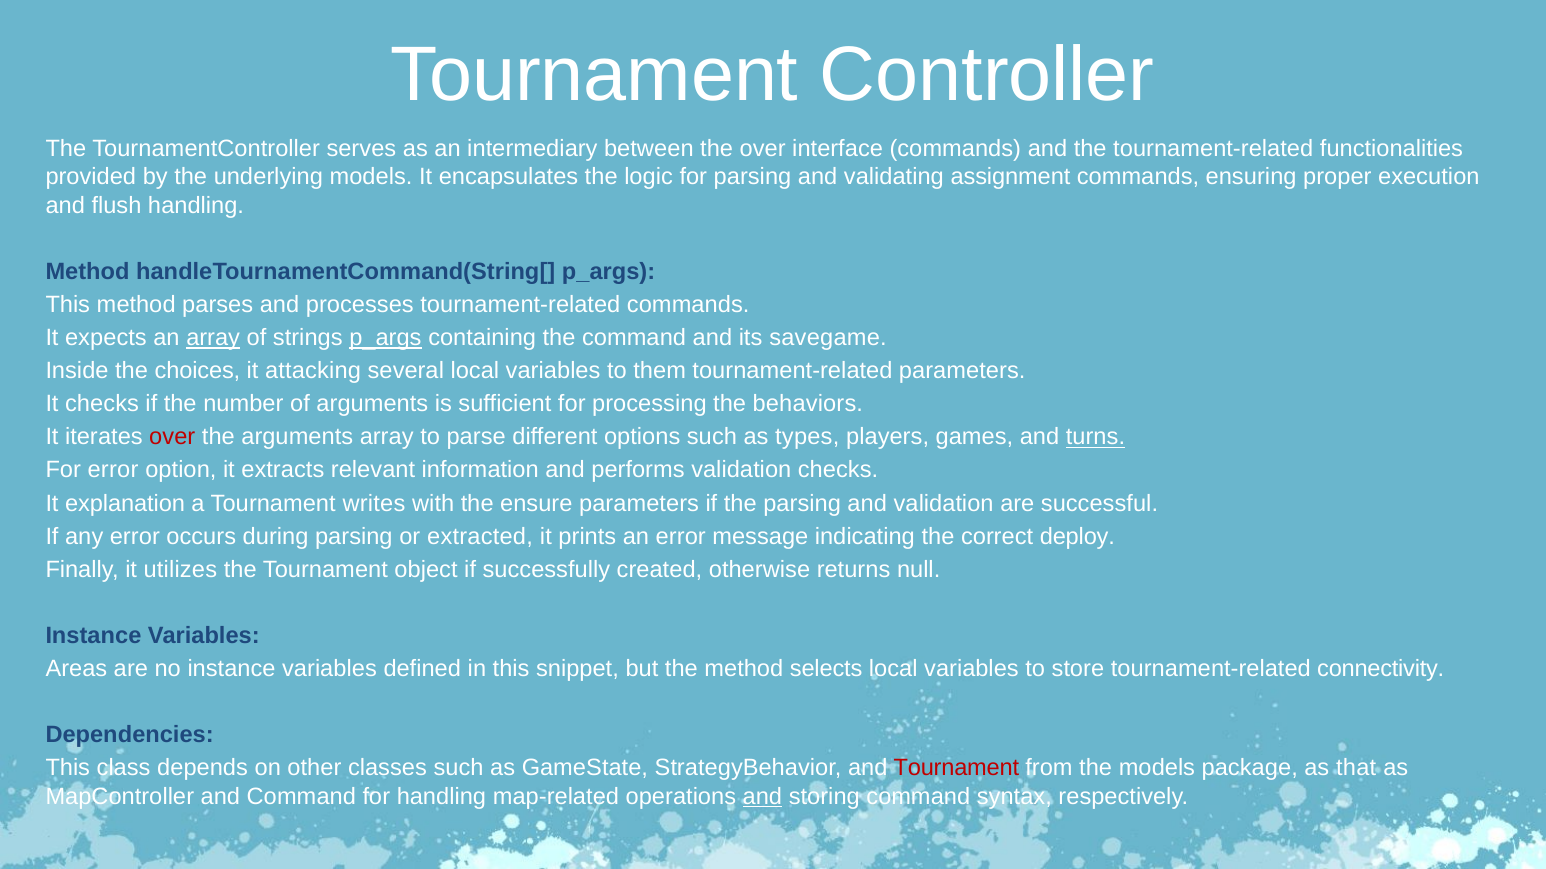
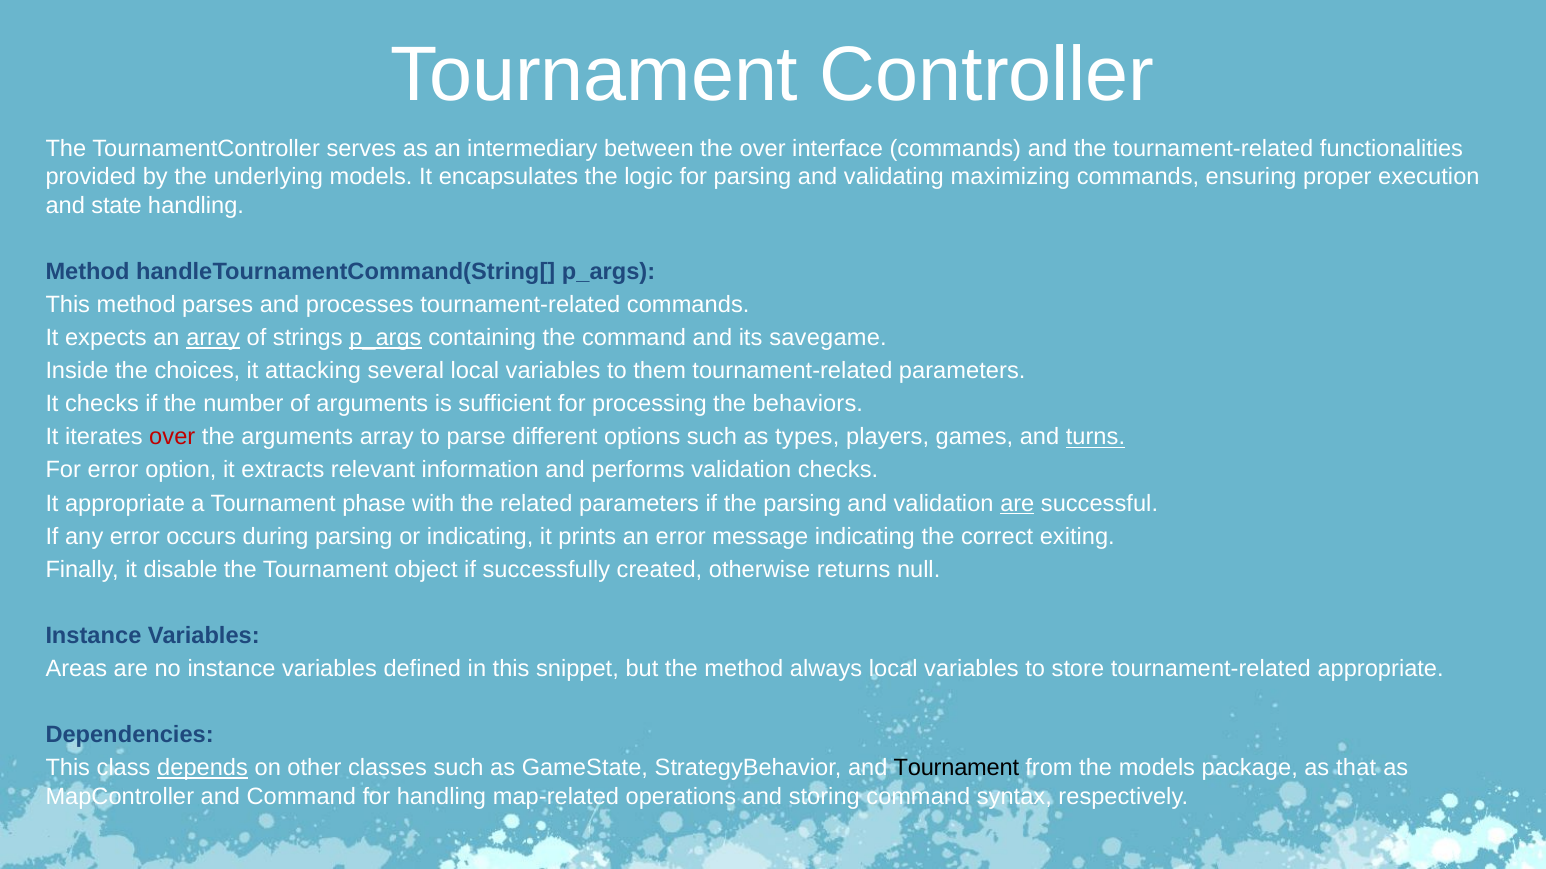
assignment: assignment -> maximizing
flush: flush -> state
It explanation: explanation -> appropriate
writes: writes -> phase
ensure: ensure -> related
are at (1017, 504) underline: none -> present
or extracted: extracted -> indicating
deploy: deploy -> exiting
utilizes: utilizes -> disable
selects: selects -> always
tournament-related connectivity: connectivity -> appropriate
depends underline: none -> present
Tournament at (956, 769) colour: red -> black
and at (762, 797) underline: present -> none
